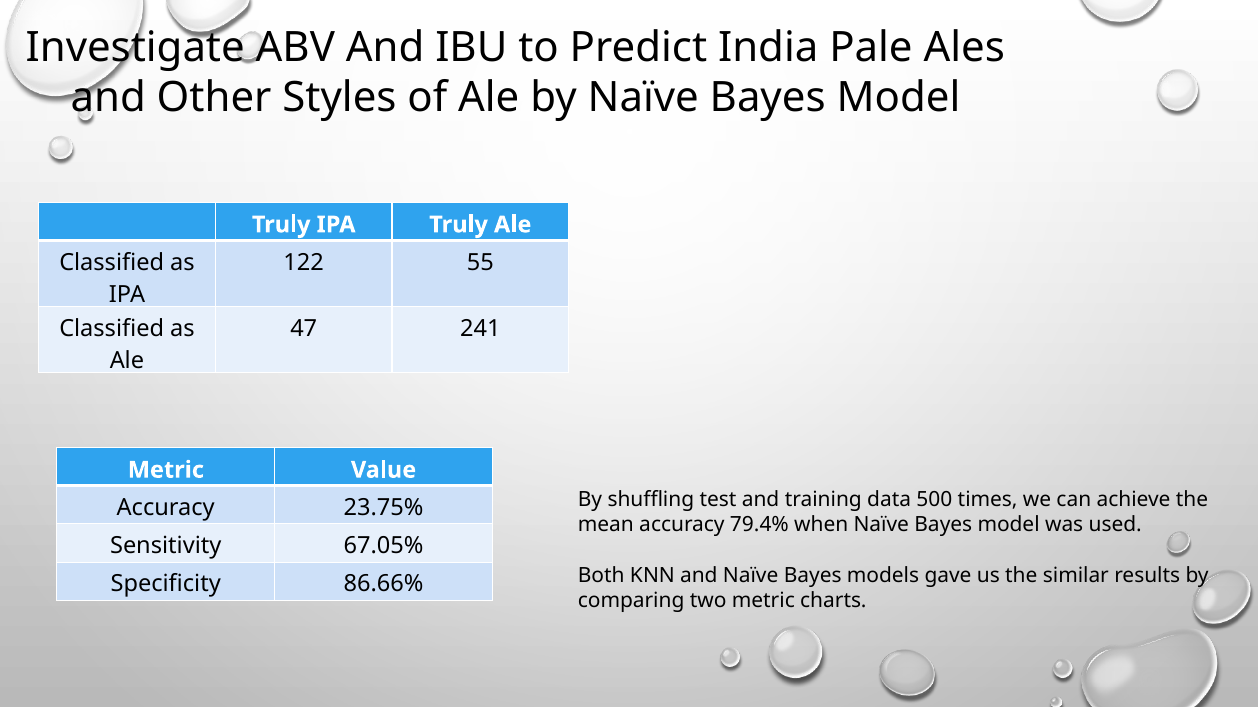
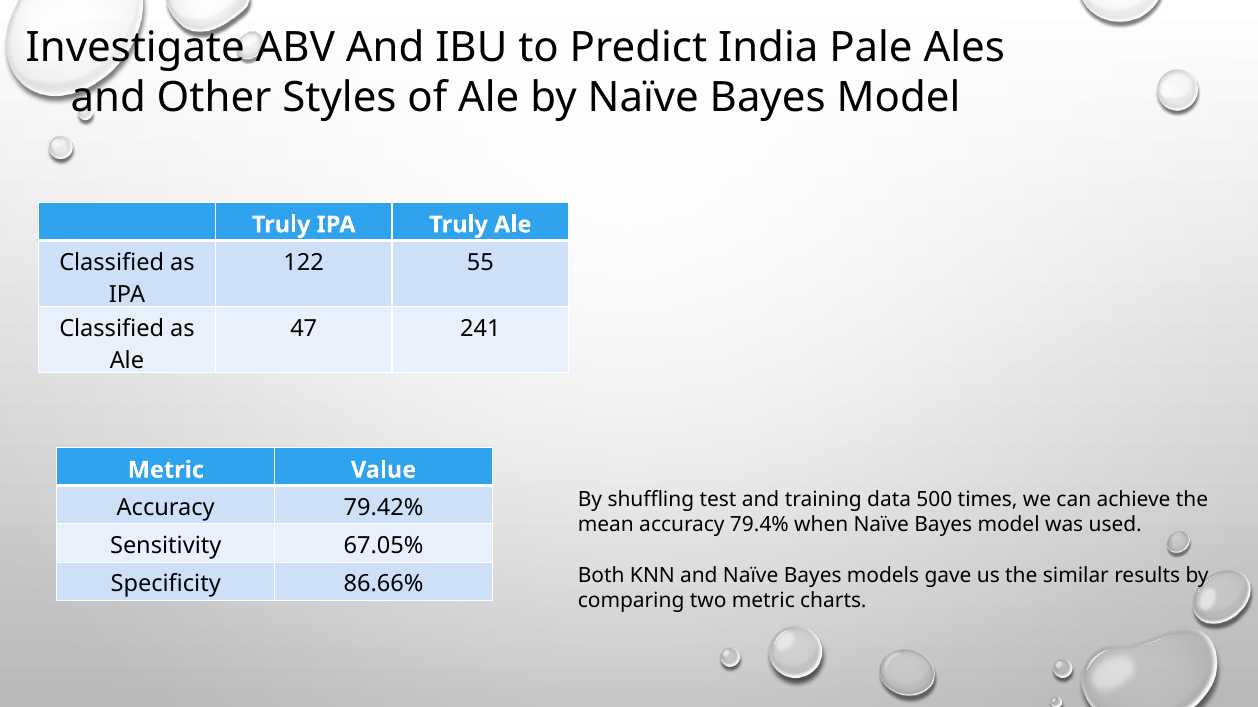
23.75%: 23.75% -> 79.42%
